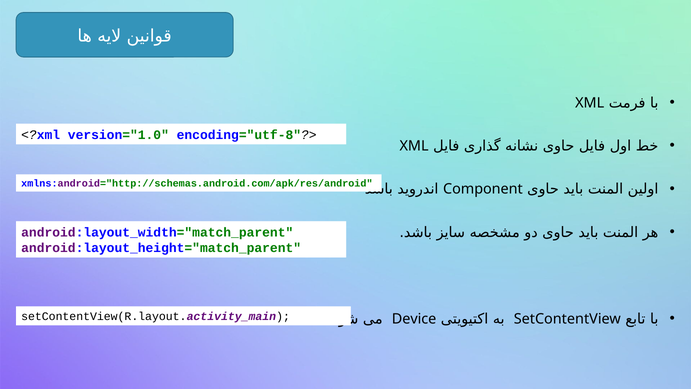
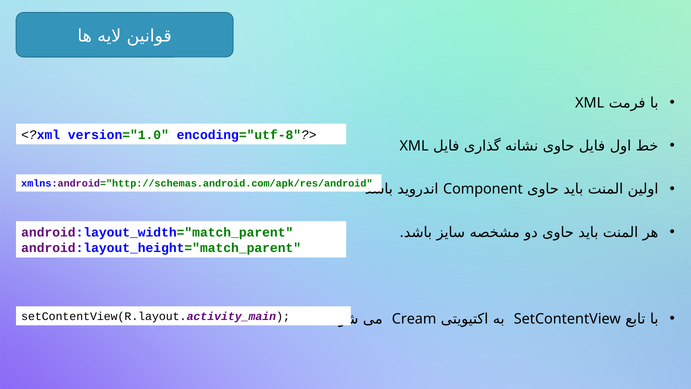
Device: Device -> Cream
